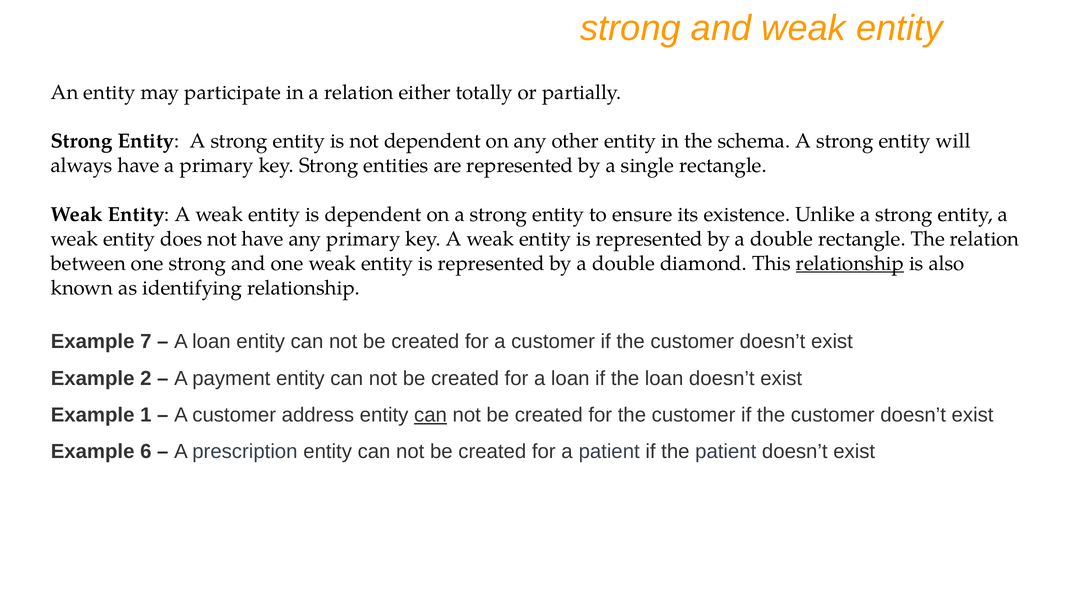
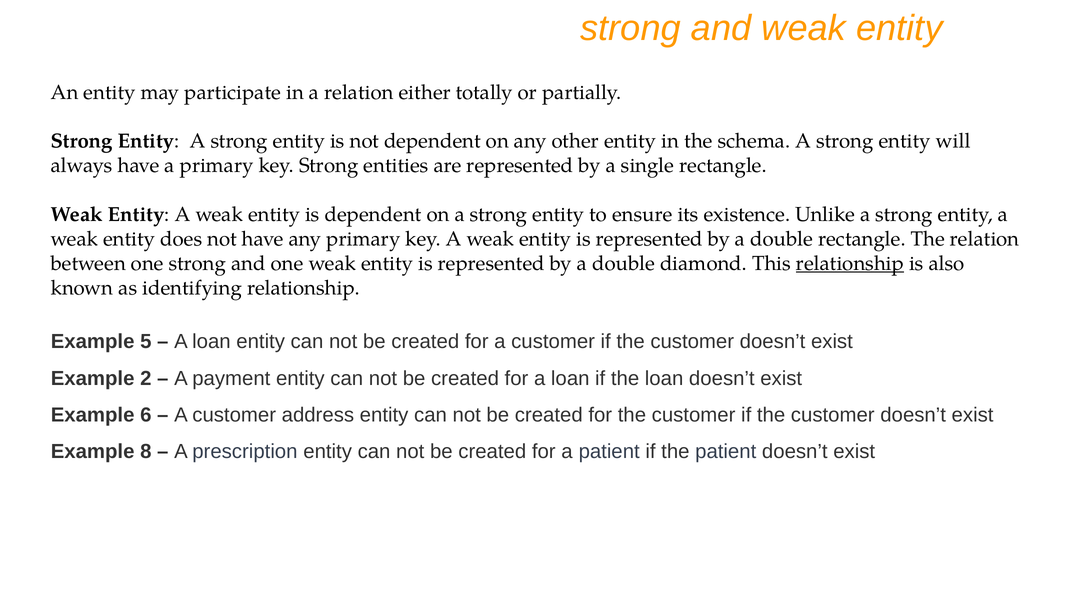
7: 7 -> 5
1: 1 -> 6
can at (431, 415) underline: present -> none
6: 6 -> 8
